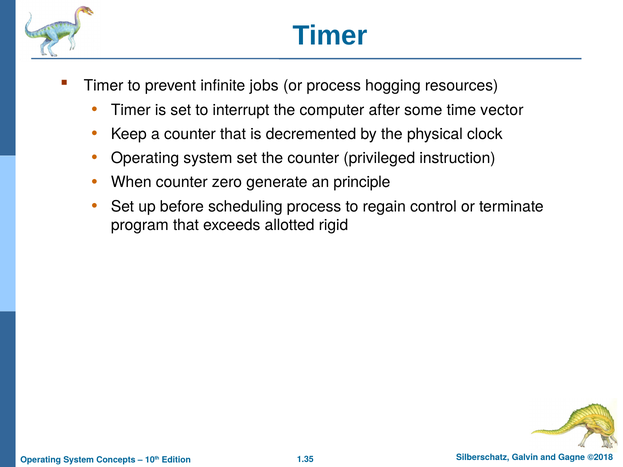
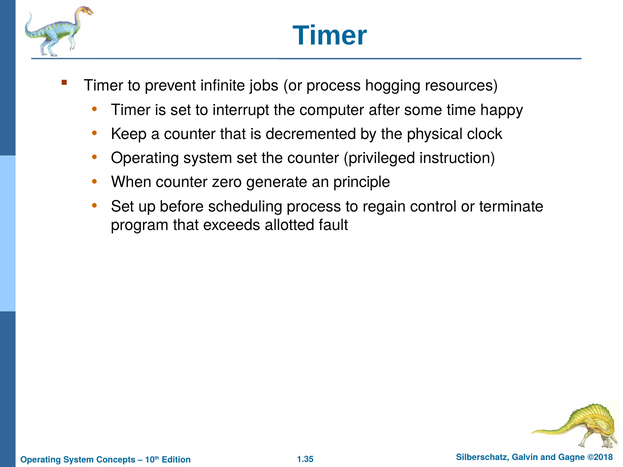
vector: vector -> happy
rigid: rigid -> fault
